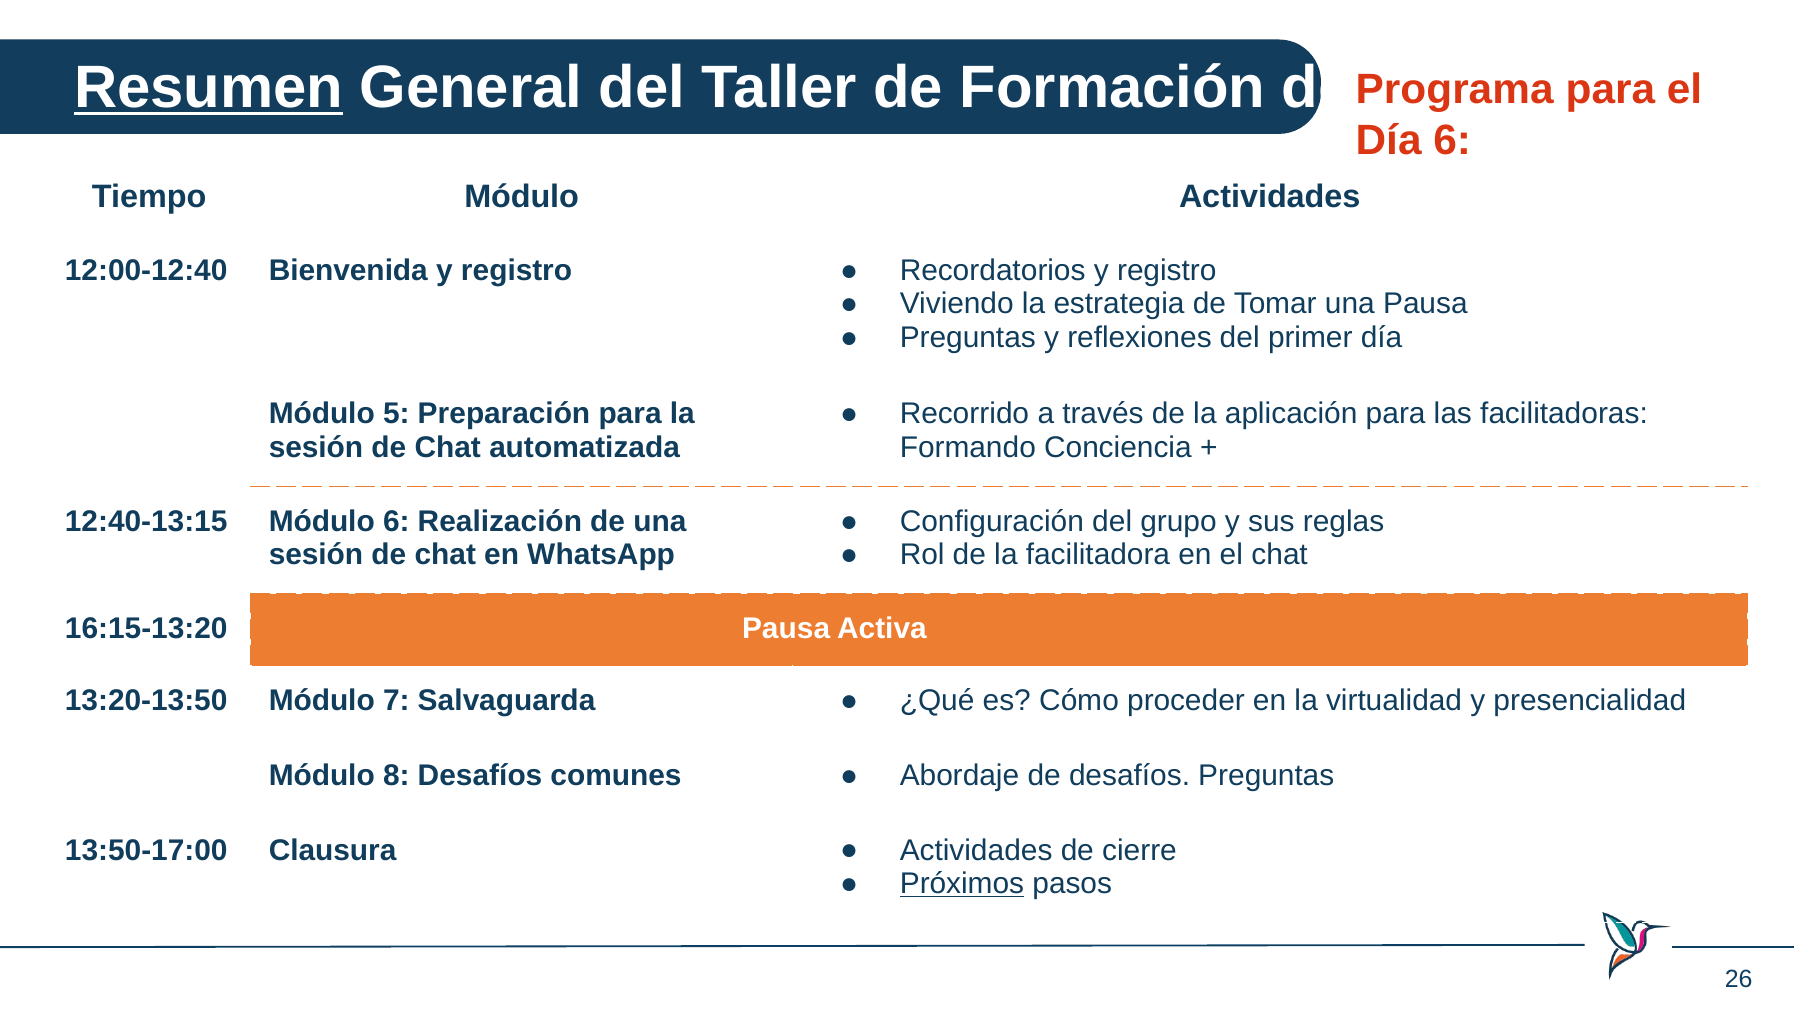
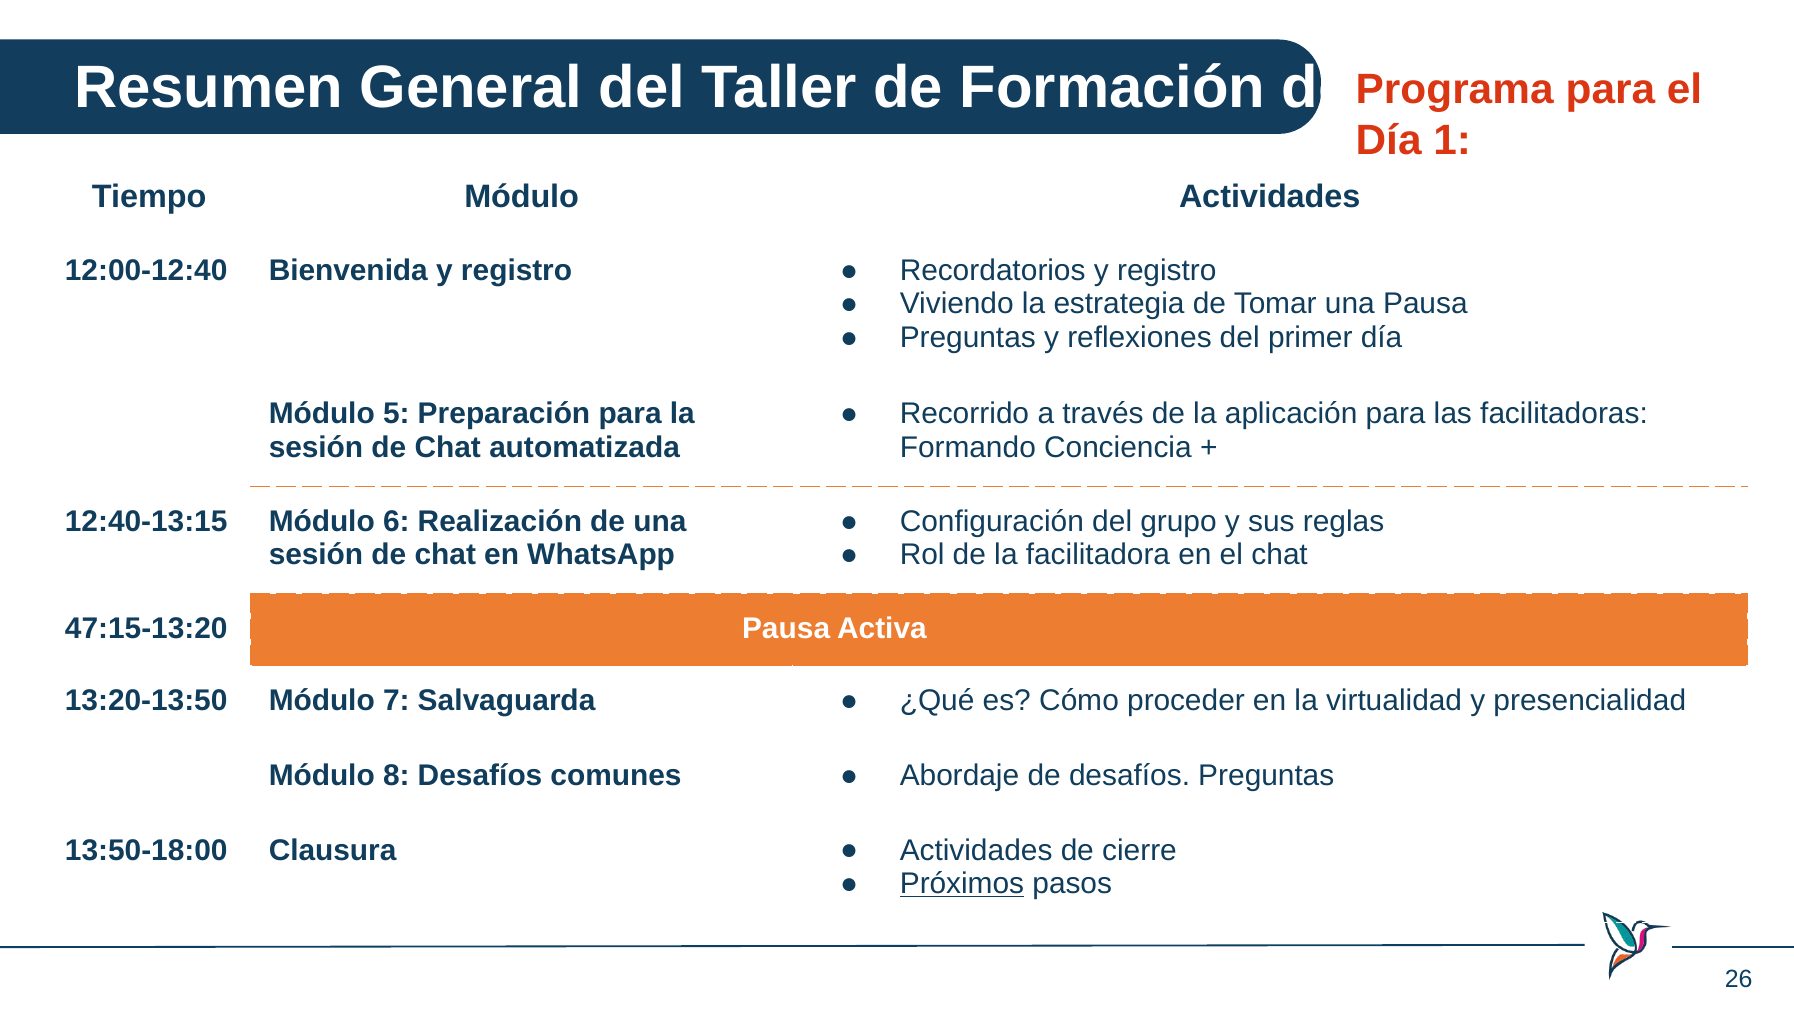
Resumen underline: present -> none
Día 6: 6 -> 1
16:15-13:20: 16:15-13:20 -> 47:15-13:20
13:50-17:00: 13:50-17:00 -> 13:50-18:00
